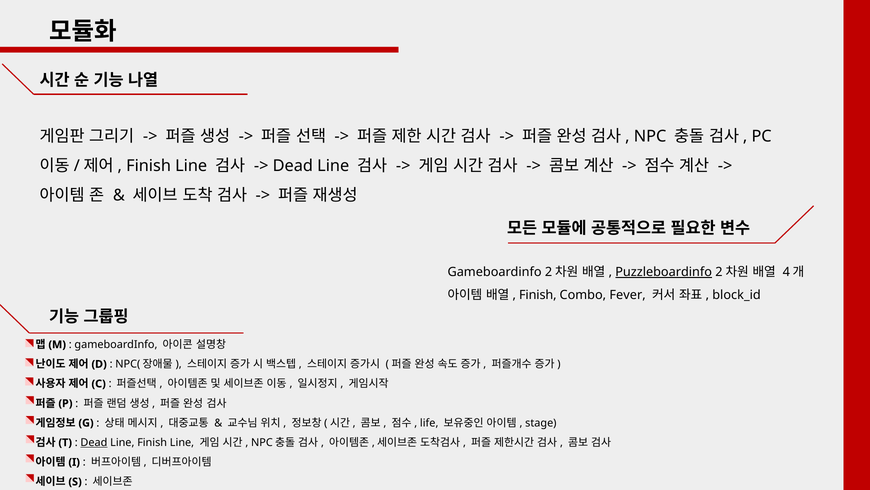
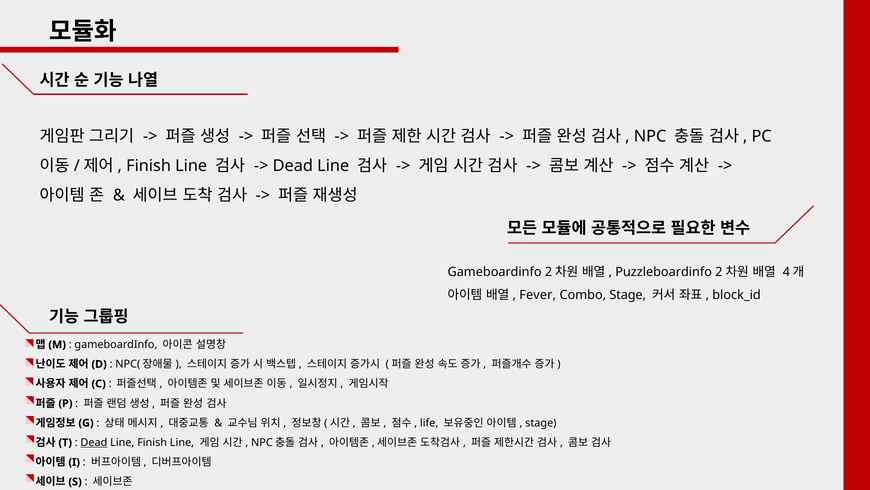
Puzzleboardinfo underline: present -> none
Finish at (538, 294): Finish -> Fever
Combo Fever: Fever -> Stage
